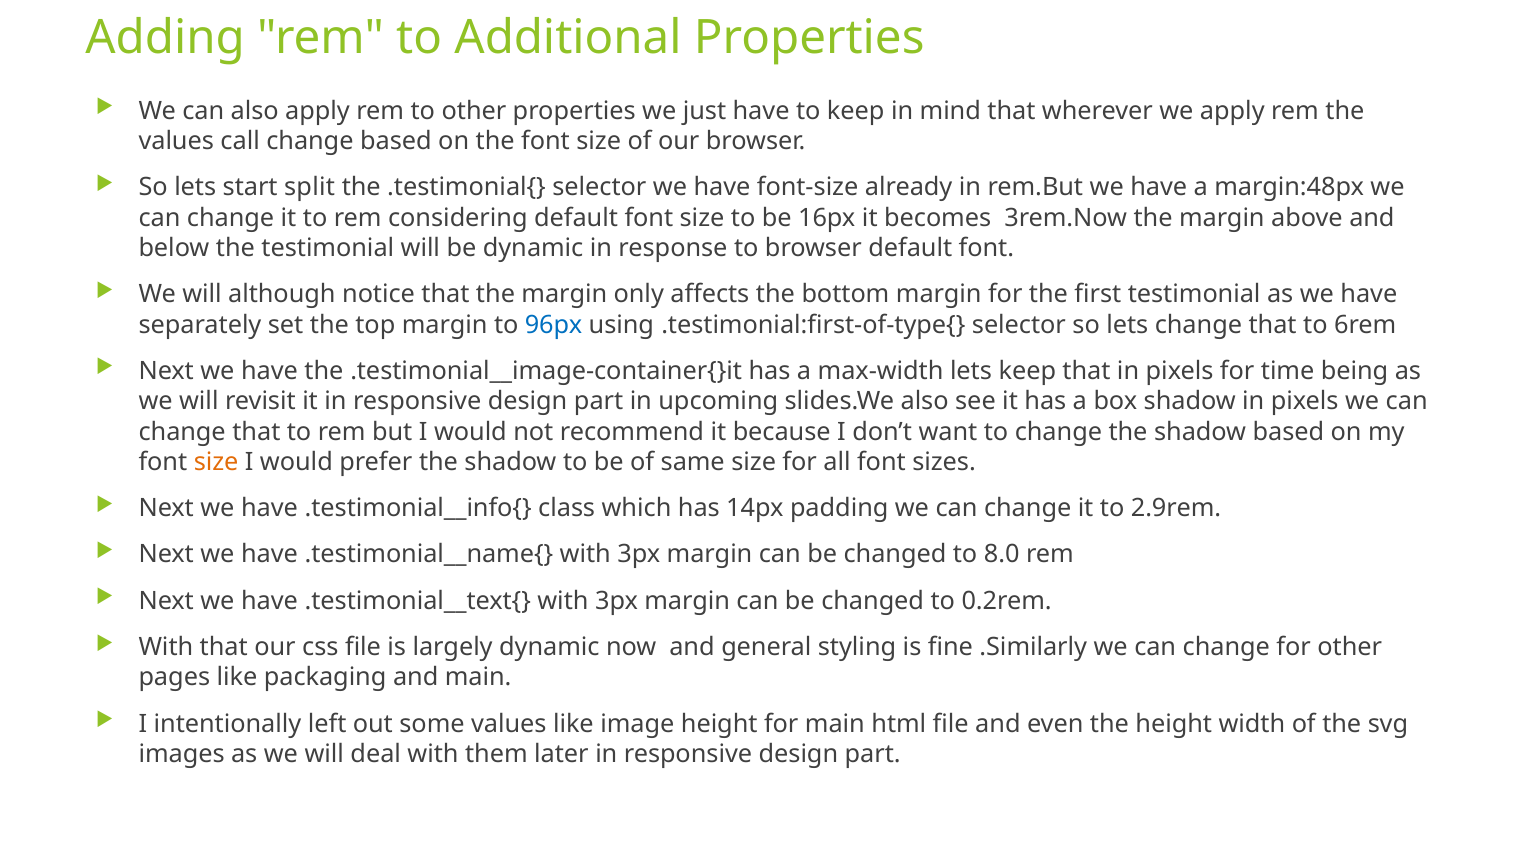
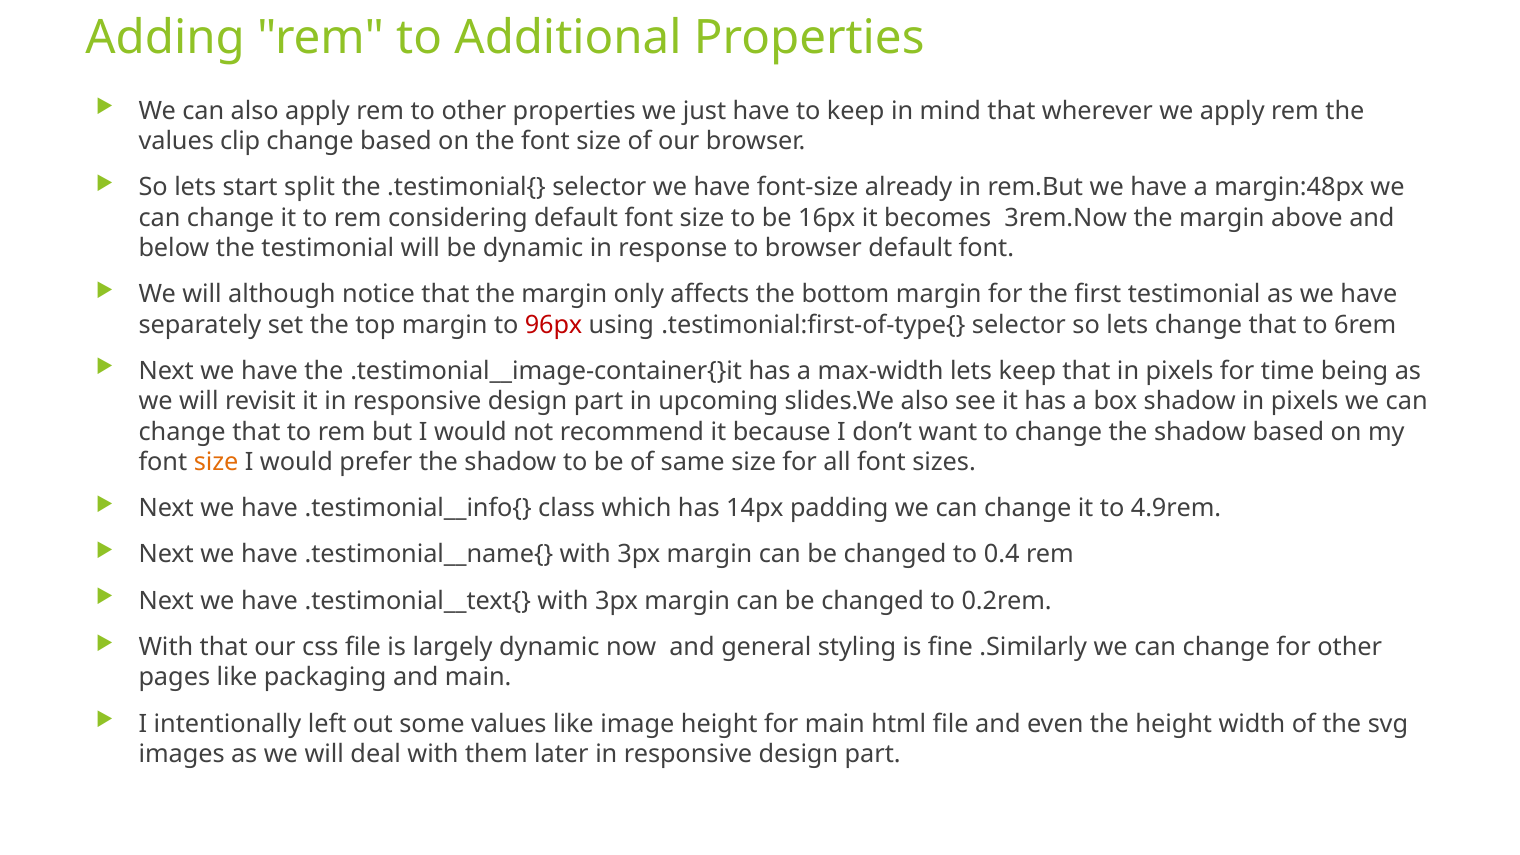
call: call -> clip
96px colour: blue -> red
2.9rem: 2.9rem -> 4.9rem
8.0: 8.0 -> 0.4
